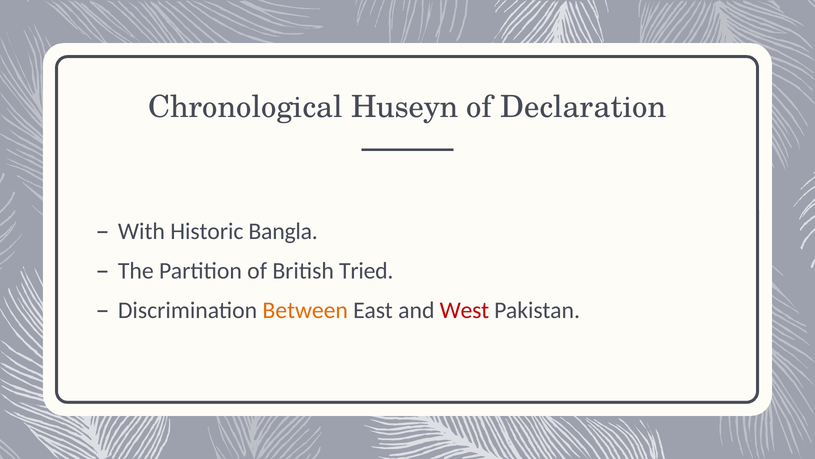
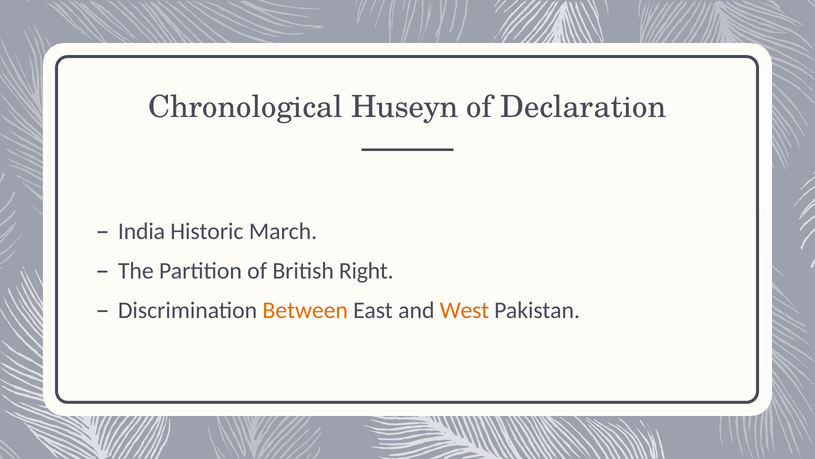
With: With -> India
Bangla: Bangla -> March
Tried: Tried -> Right
West colour: red -> orange
